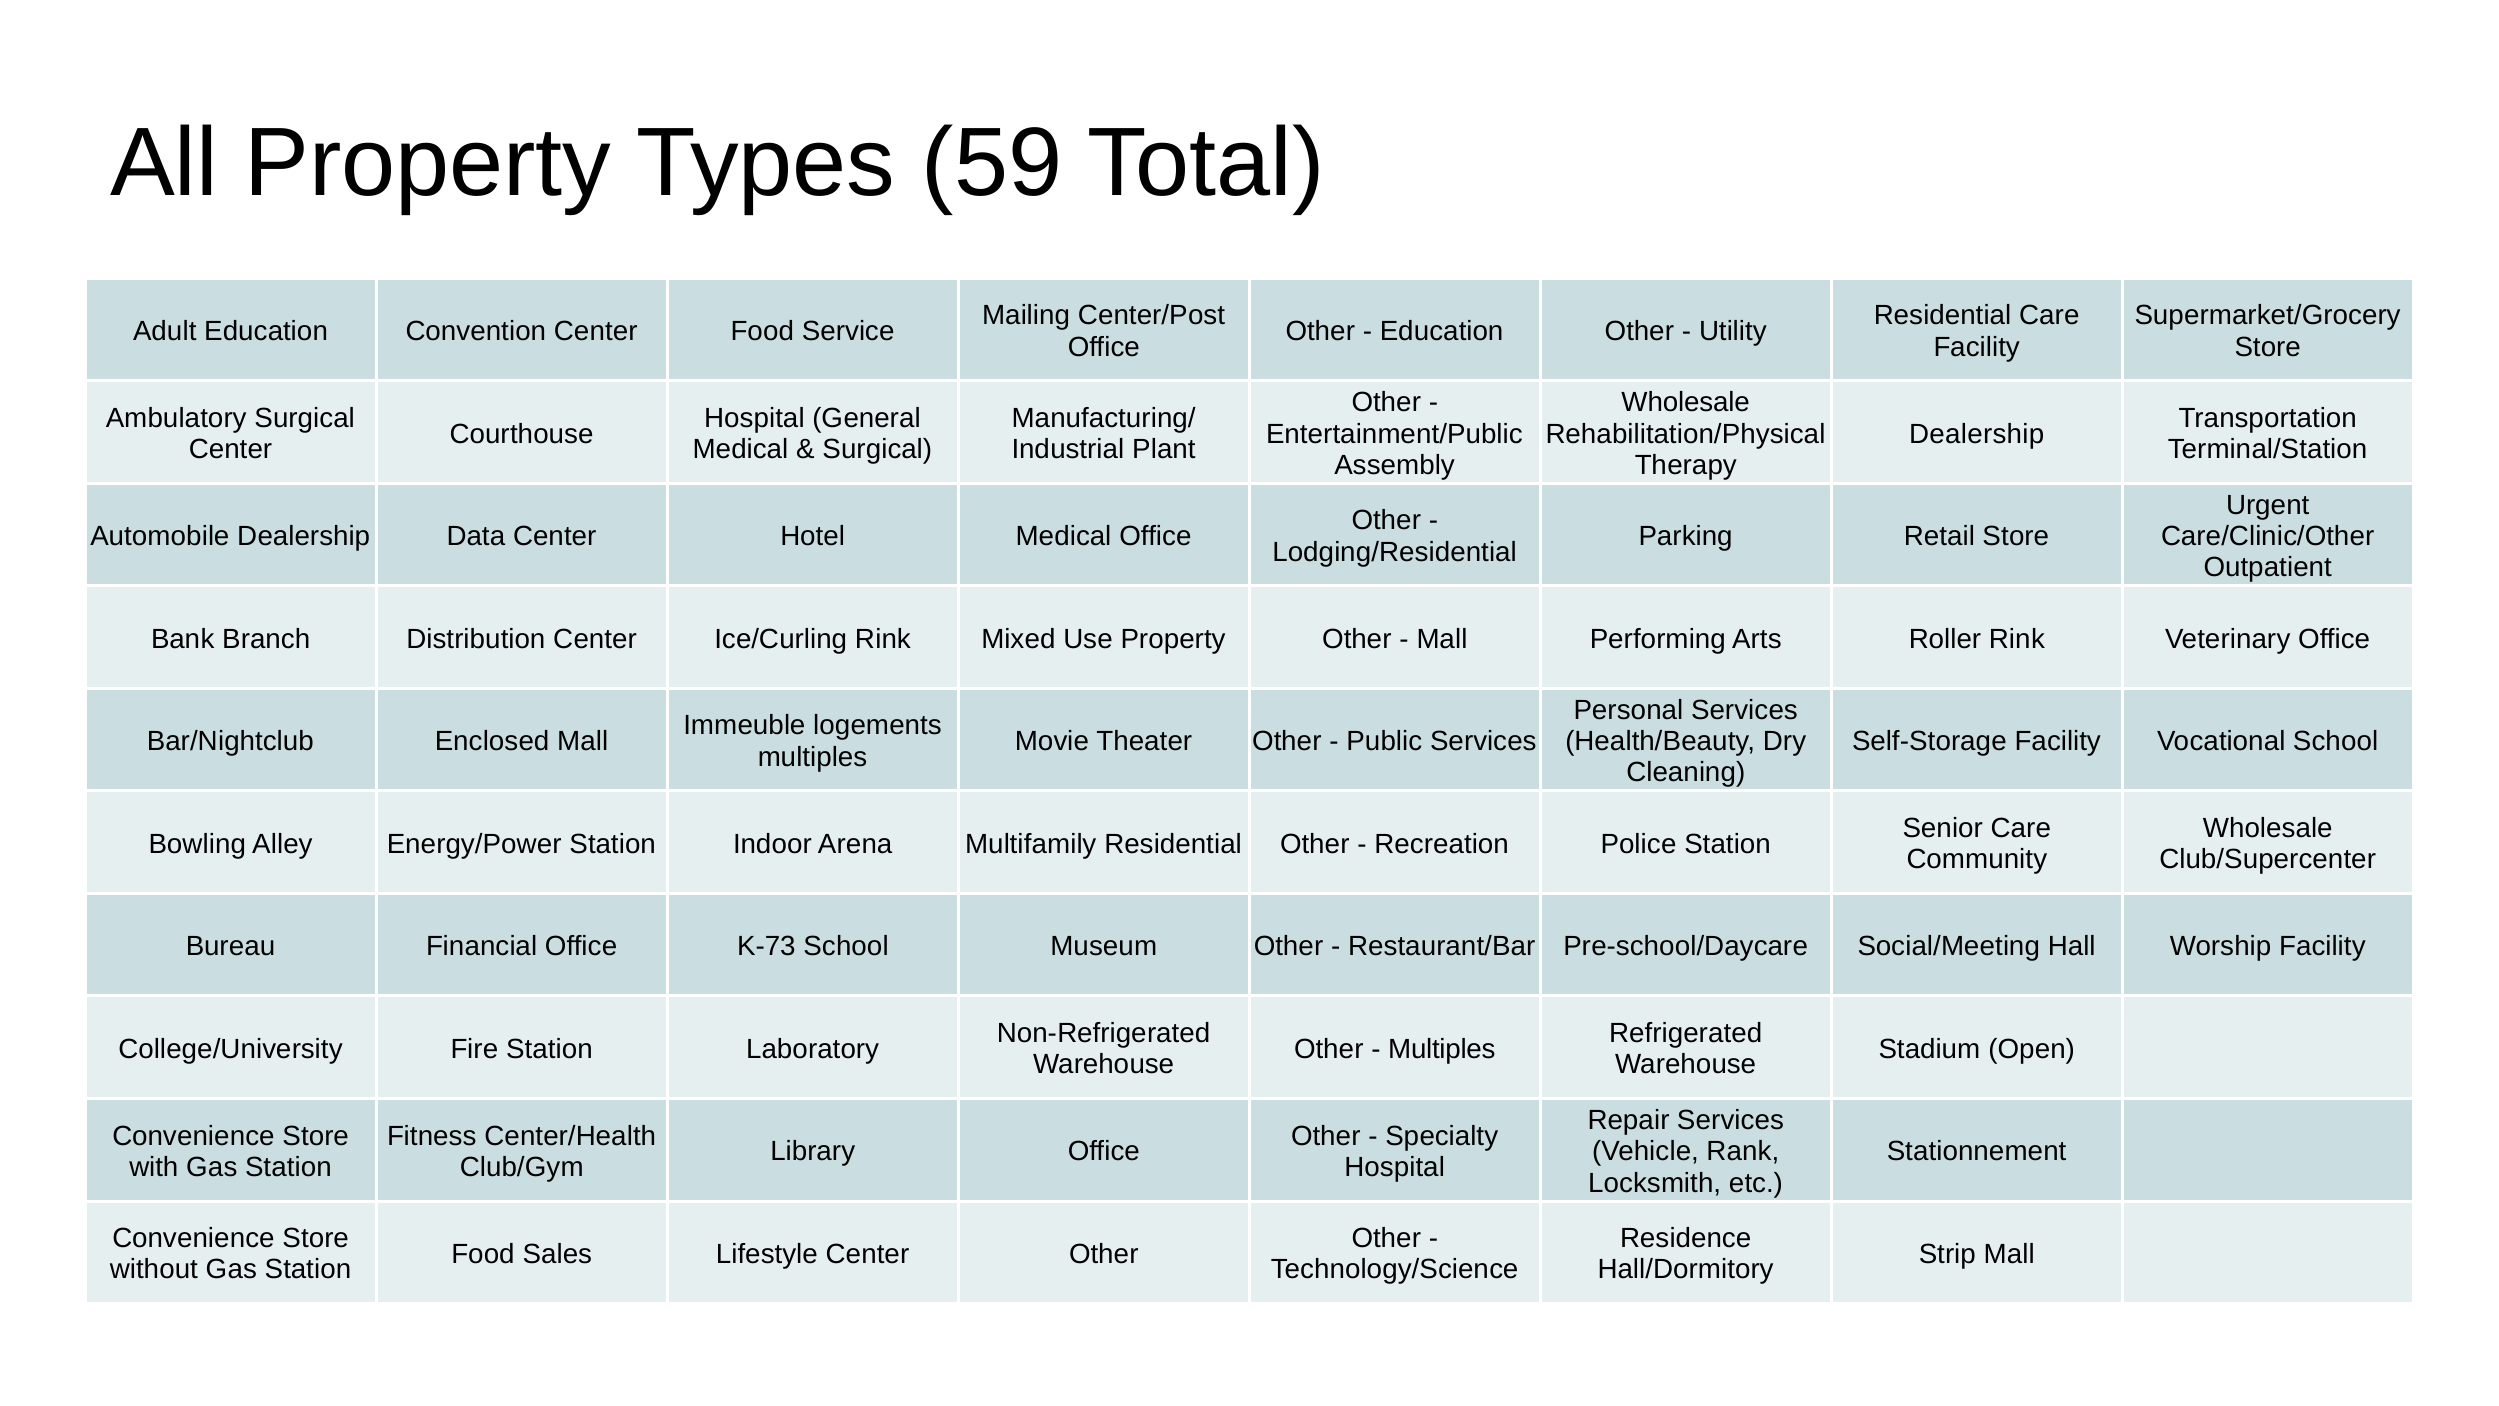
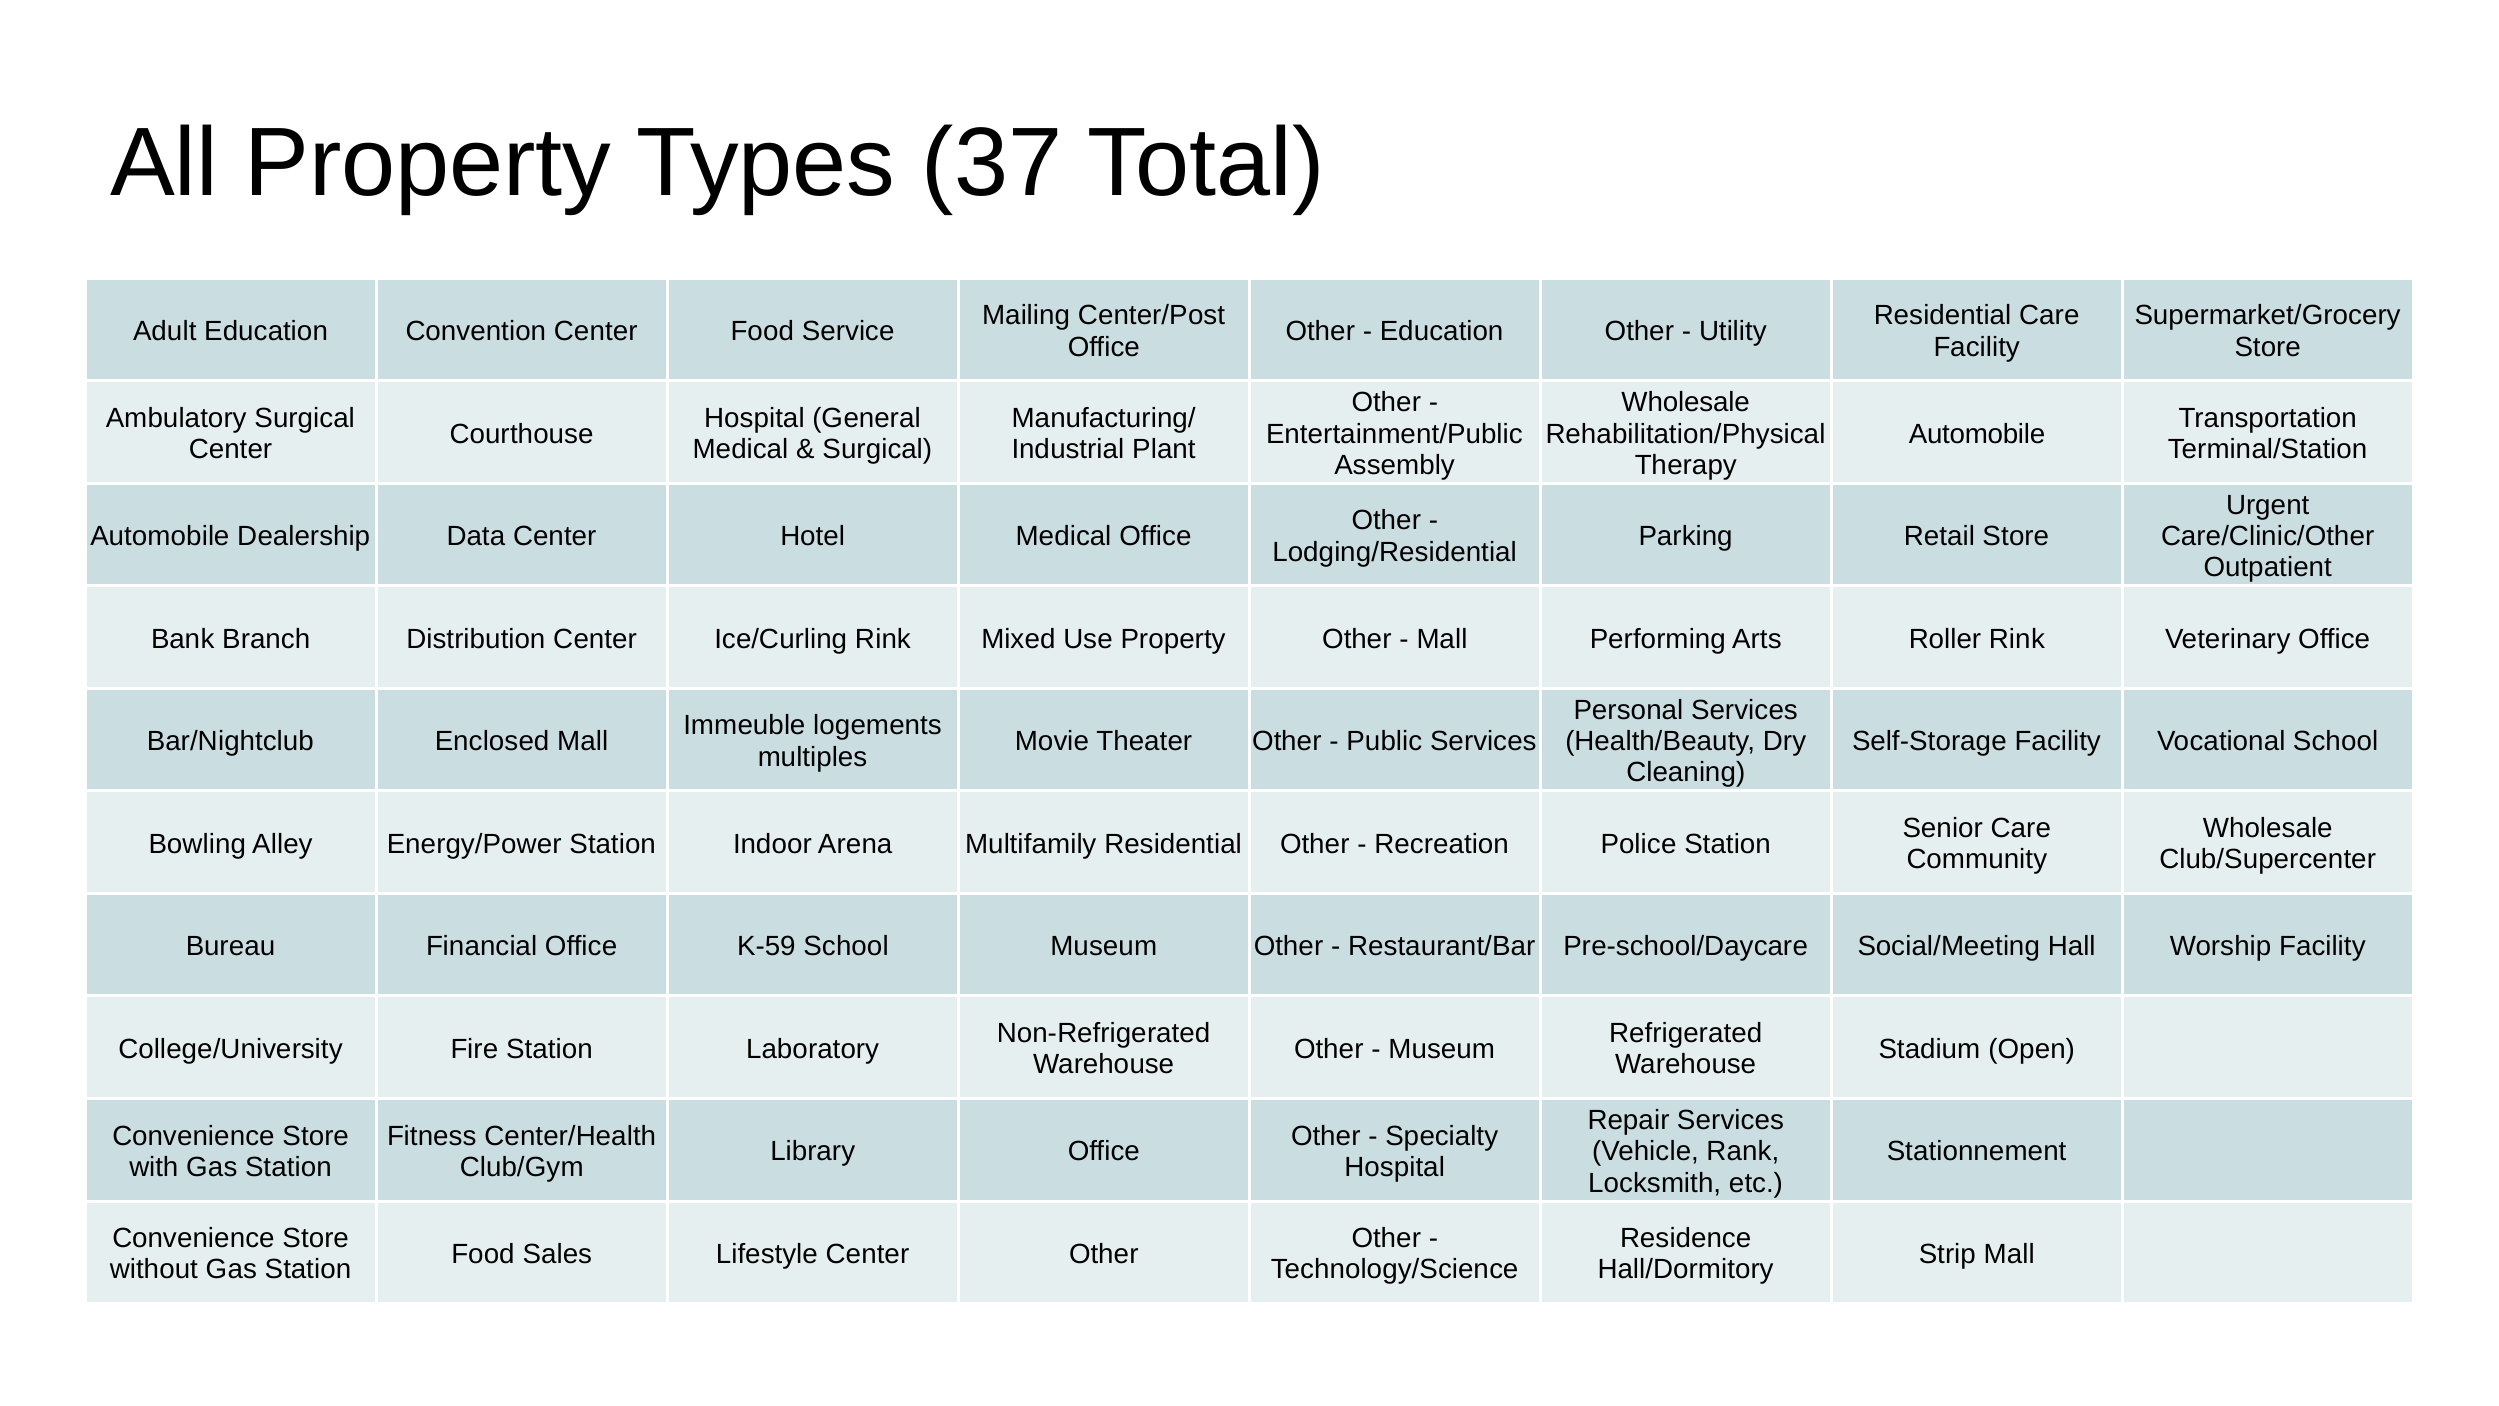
59: 59 -> 37
Dealership at (1977, 434): Dealership -> Automobile
K-73: K-73 -> K-59
Multiples at (1442, 1049): Multiples -> Museum
